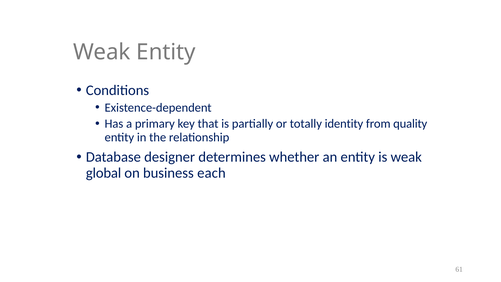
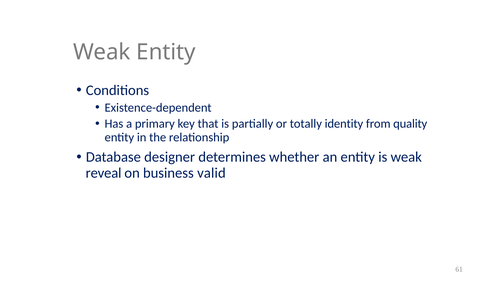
global: global -> reveal
each: each -> valid
